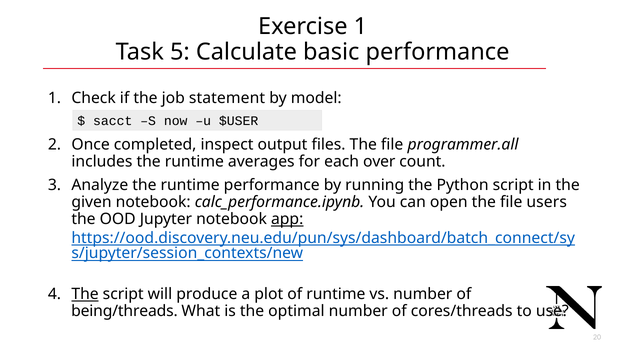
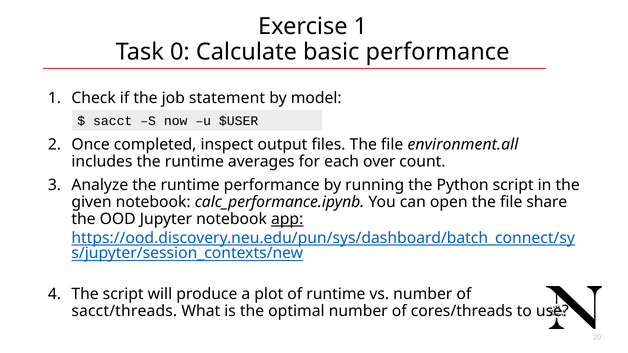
5: 5 -> 0
programmer.all: programmer.all -> environment.all
users: users -> share
The at (85, 294) underline: present -> none
being/threads: being/threads -> sacct/threads
